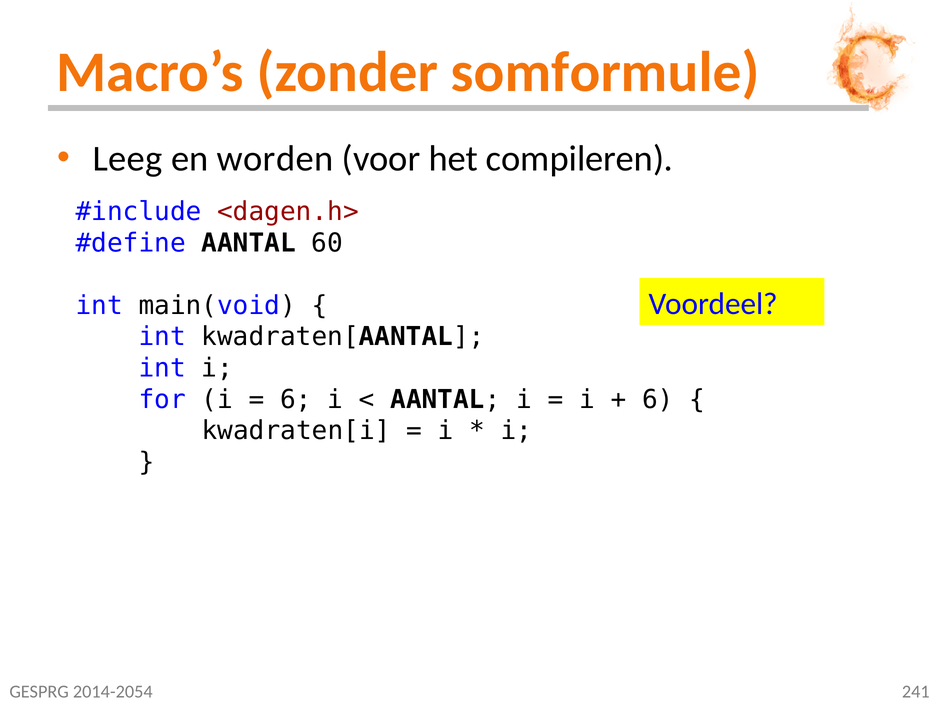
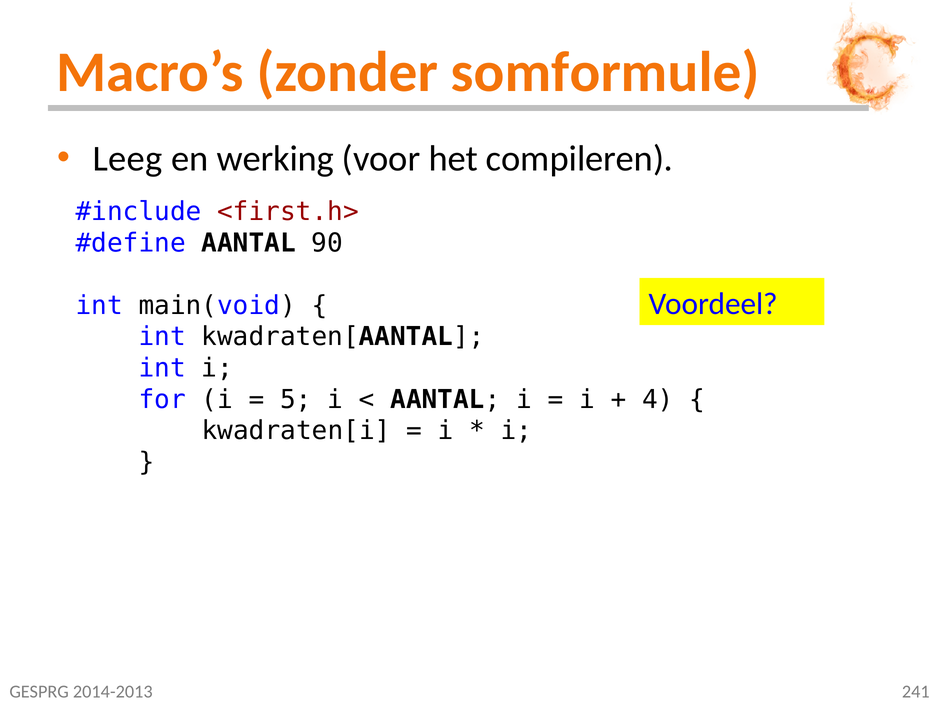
worden: worden -> werking
<dagen.h>: <dagen.h> -> <first.h>
60: 60 -> 90
6 at (296, 400): 6 -> 5
6 at (658, 400): 6 -> 4
2014-2054: 2014-2054 -> 2014-2013
